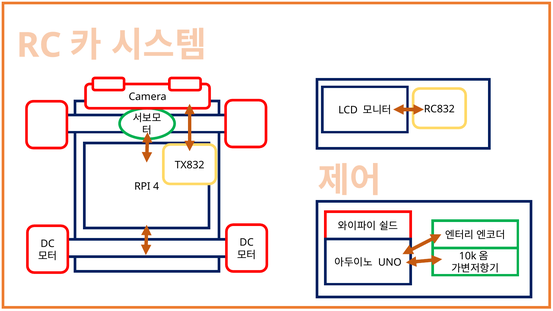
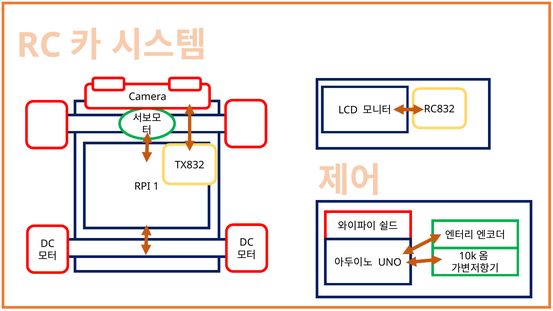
4: 4 -> 1
